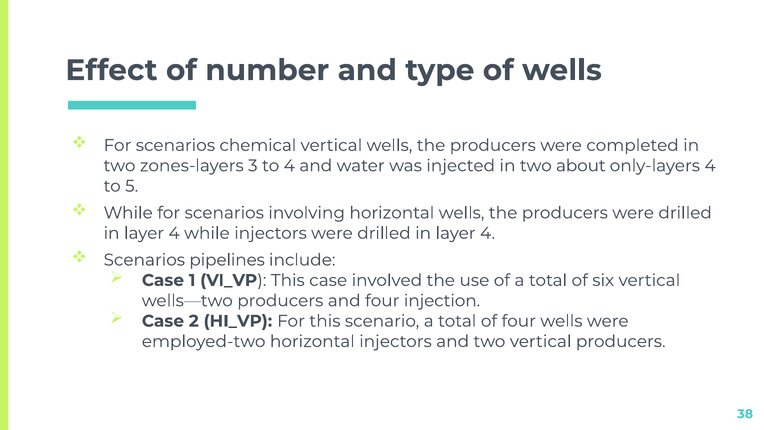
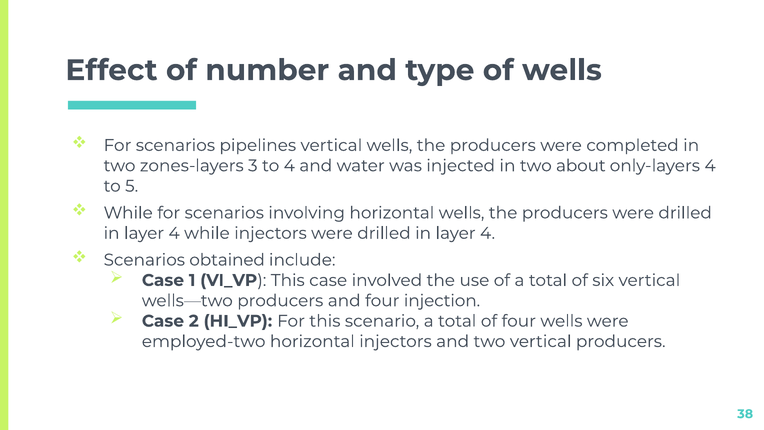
chemical: chemical -> pipelines
pipelines: pipelines -> obtained
